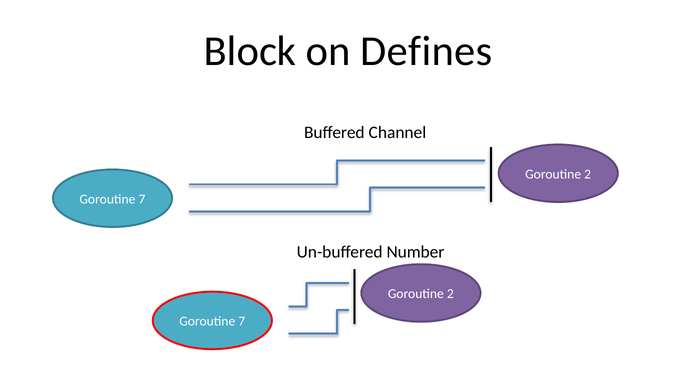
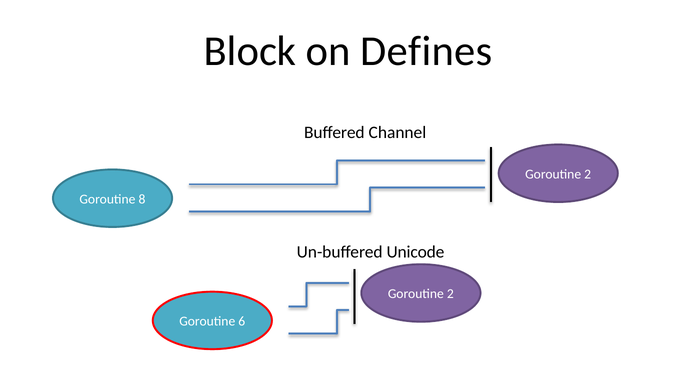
7 at (142, 199): 7 -> 8
Number: Number -> Unicode
7 at (242, 321): 7 -> 6
